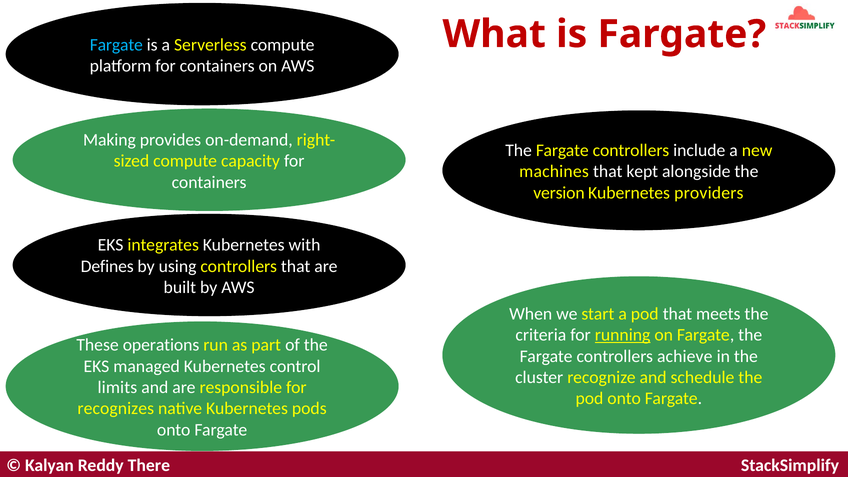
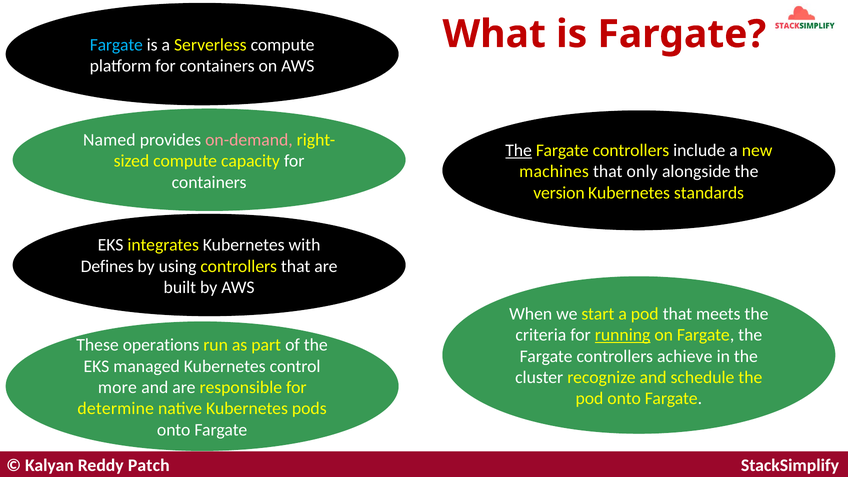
Making: Making -> Named
on-demand colour: white -> pink
The at (519, 150) underline: none -> present
kept: kept -> only
providers: providers -> standards
limits: limits -> more
recognizes: recognizes -> determine
There: There -> Patch
